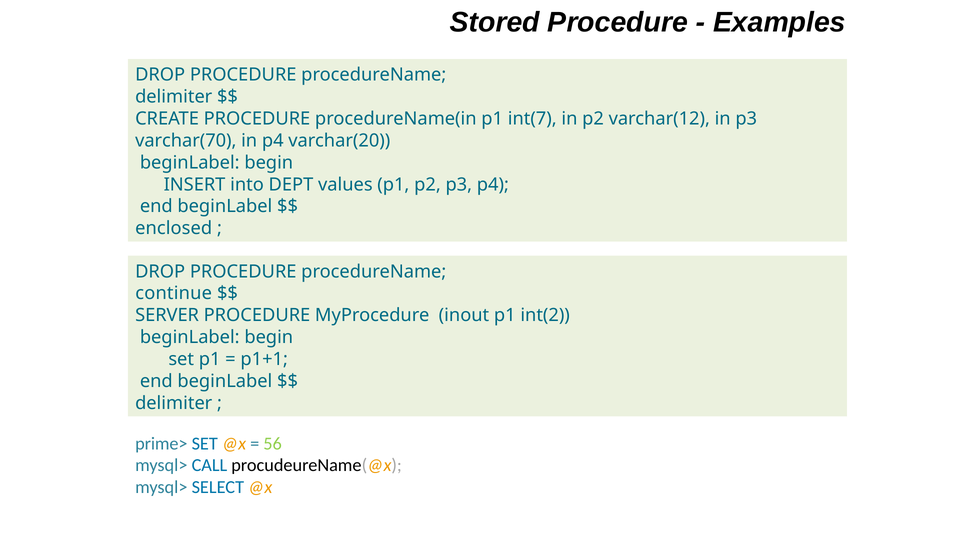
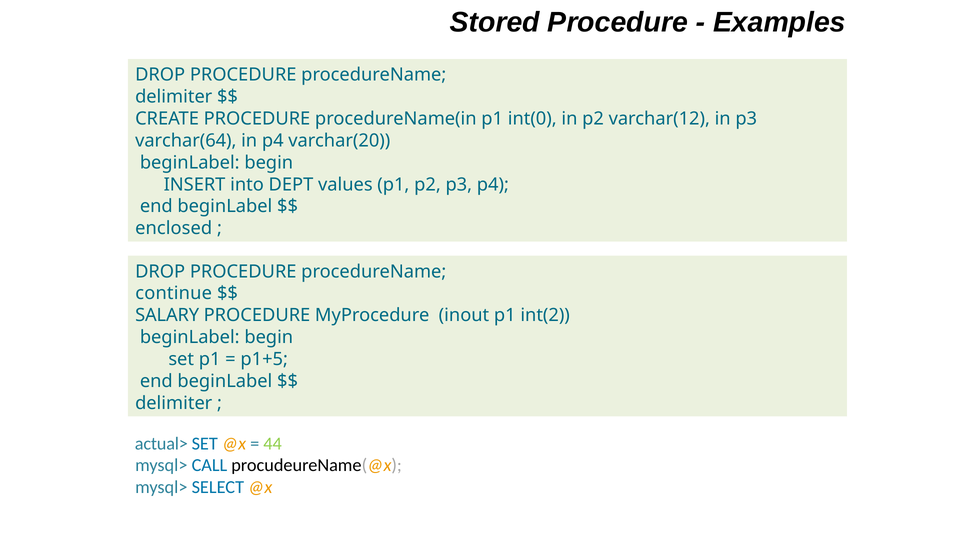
int(7: int(7 -> int(0
varchar(70: varchar(70 -> varchar(64
SERVER: SERVER -> SALARY
p1+1: p1+1 -> p1+5
prime>: prime> -> actual>
56: 56 -> 44
